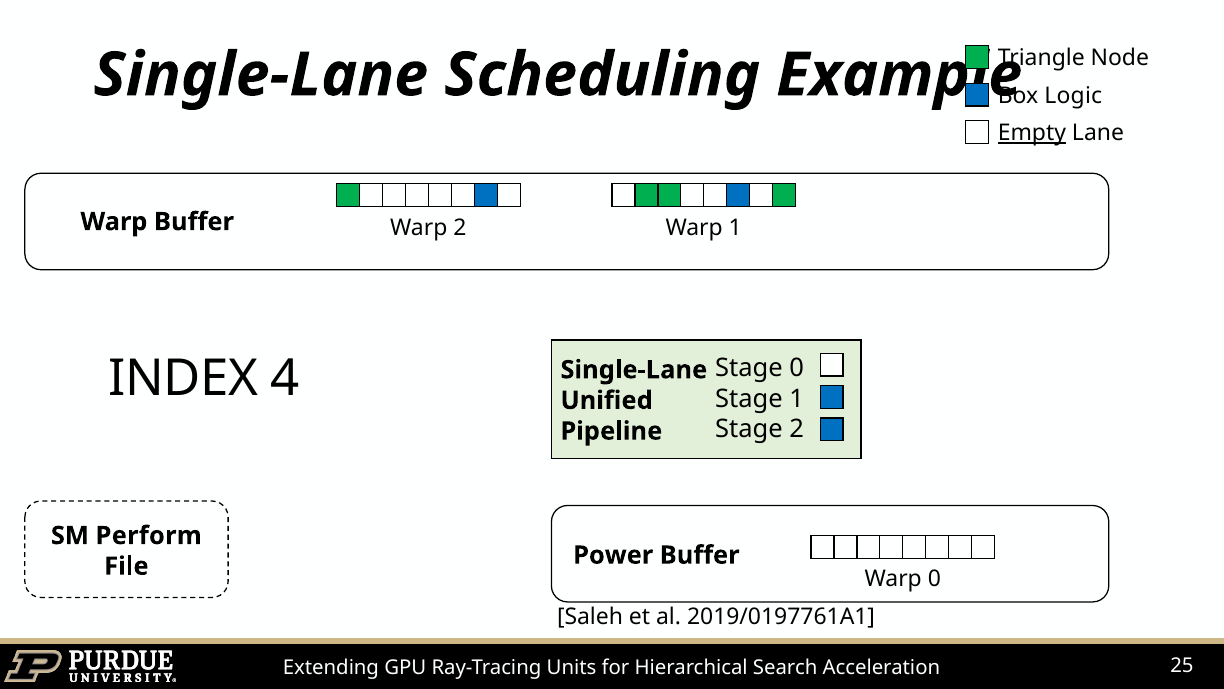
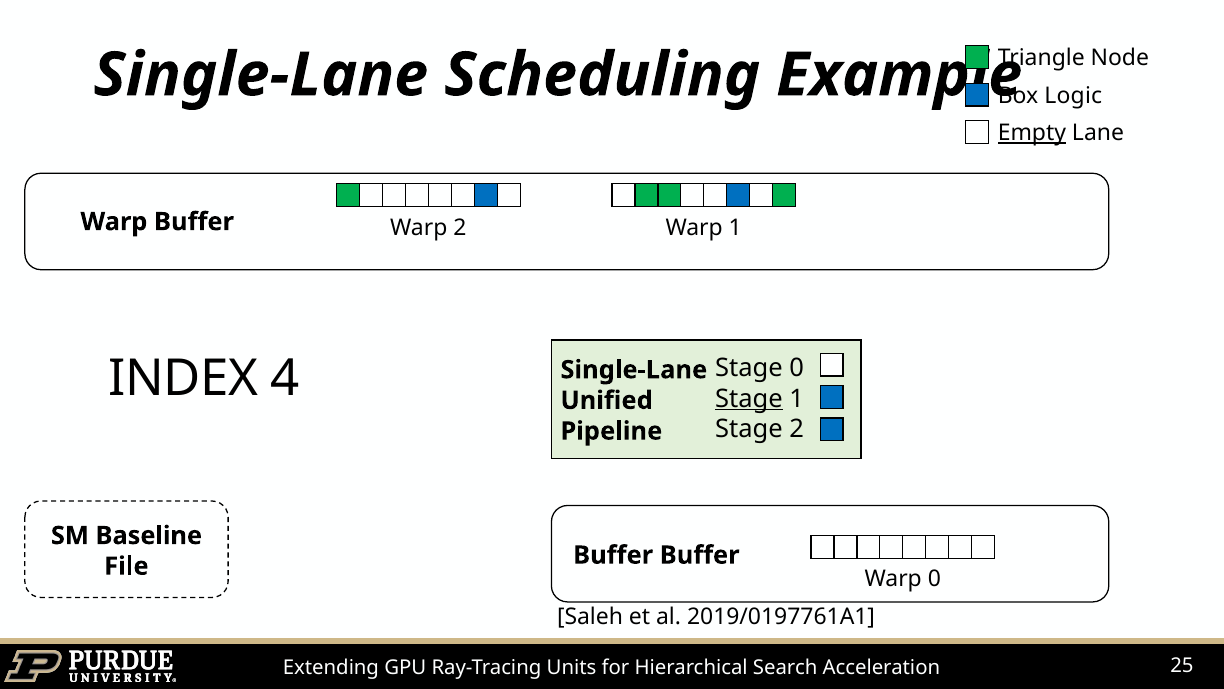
Stage at (749, 398) underline: none -> present
Perform: Perform -> Baseline
Power at (613, 555): Power -> Buffer
